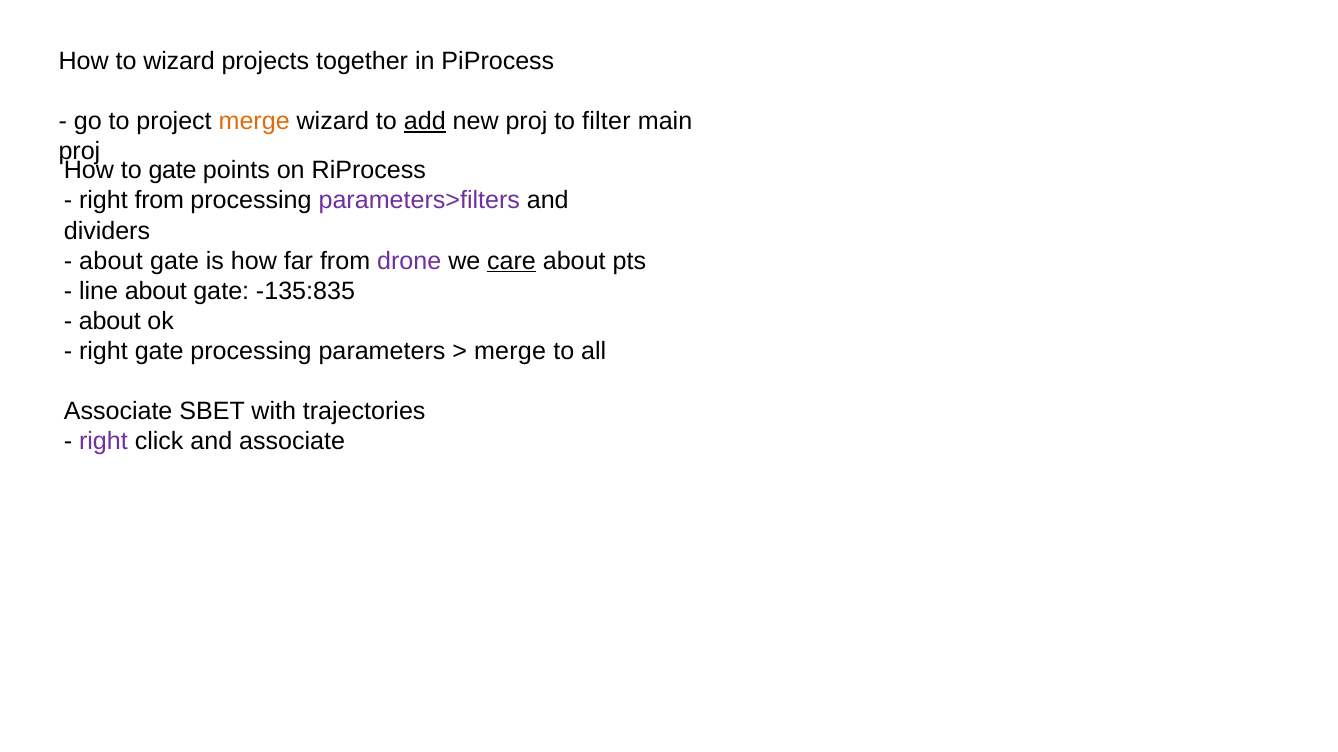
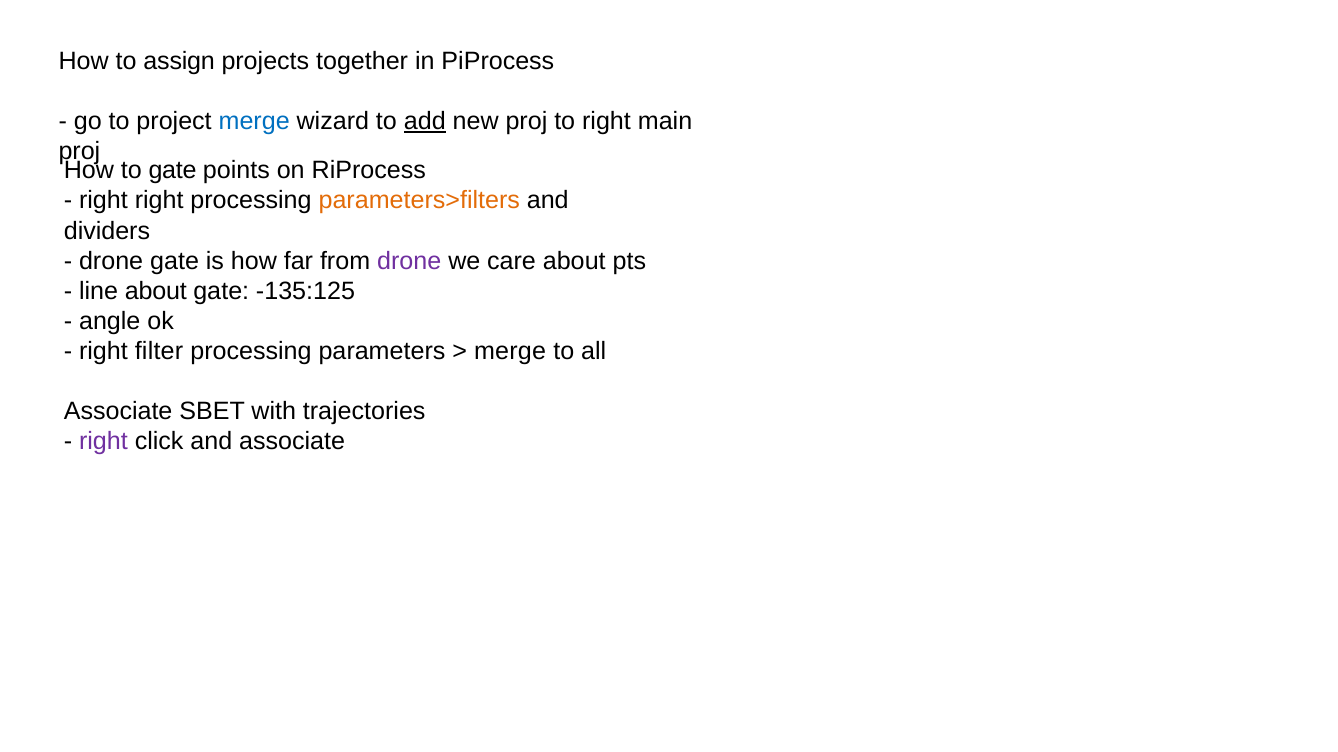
to wizard: wizard -> assign
merge at (254, 121) colour: orange -> blue
to filter: filter -> right
right from: from -> right
parameters>filters colour: purple -> orange
about at (111, 261): about -> drone
care underline: present -> none
-135:835: -135:835 -> -135:125
about at (110, 321): about -> angle
right gate: gate -> filter
